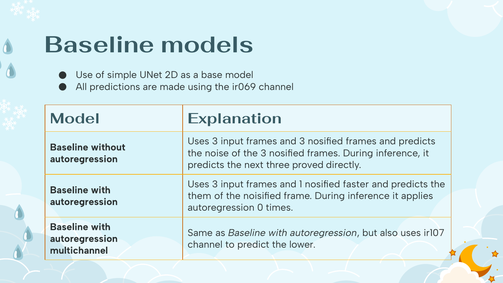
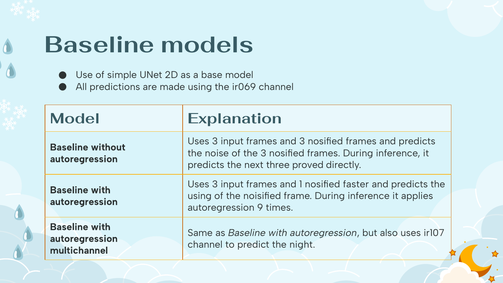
them at (200, 196): them -> using
0: 0 -> 9
lower: lower -> night
